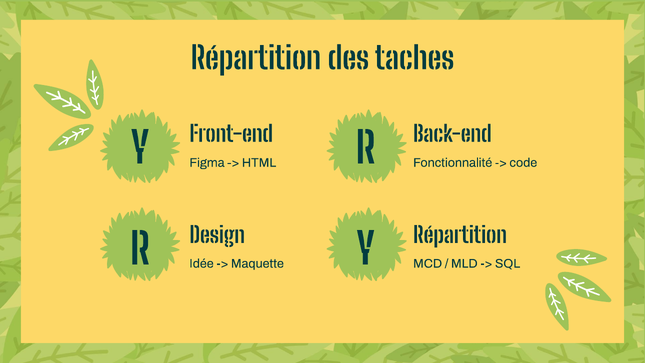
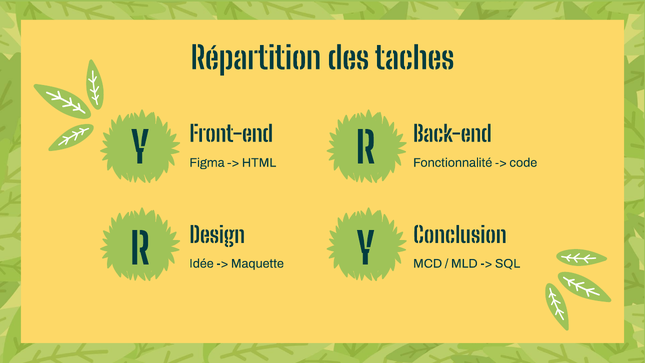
Design Répartition: Répartition -> Conclusion
